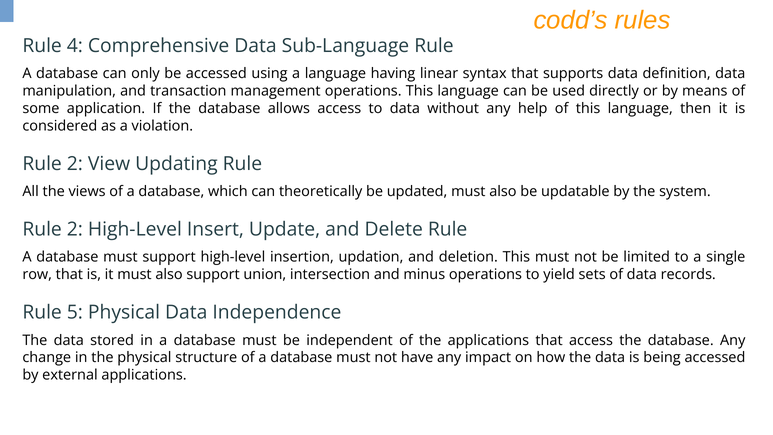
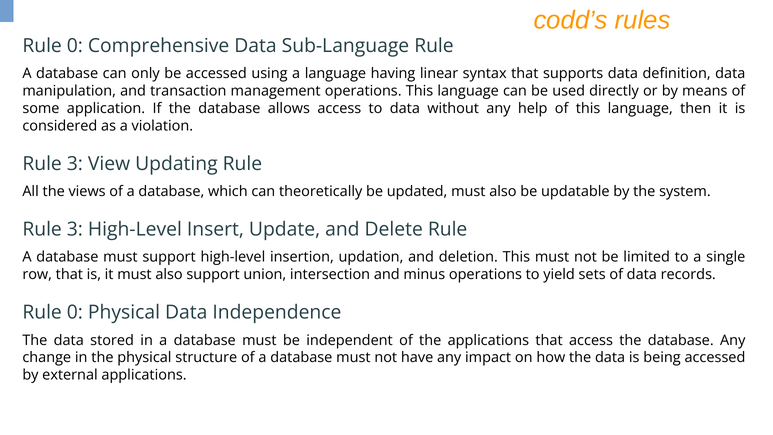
4 at (75, 46): 4 -> 0
2 at (75, 164): 2 -> 3
2 at (75, 229): 2 -> 3
5 at (75, 312): 5 -> 0
